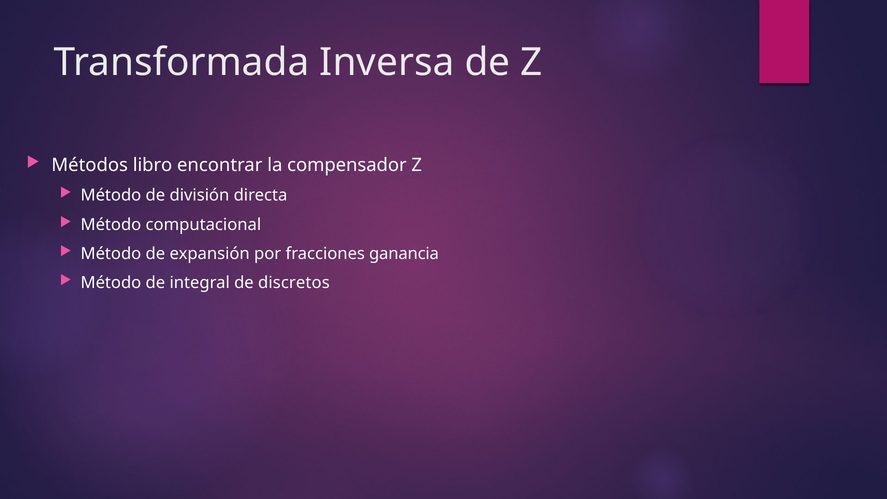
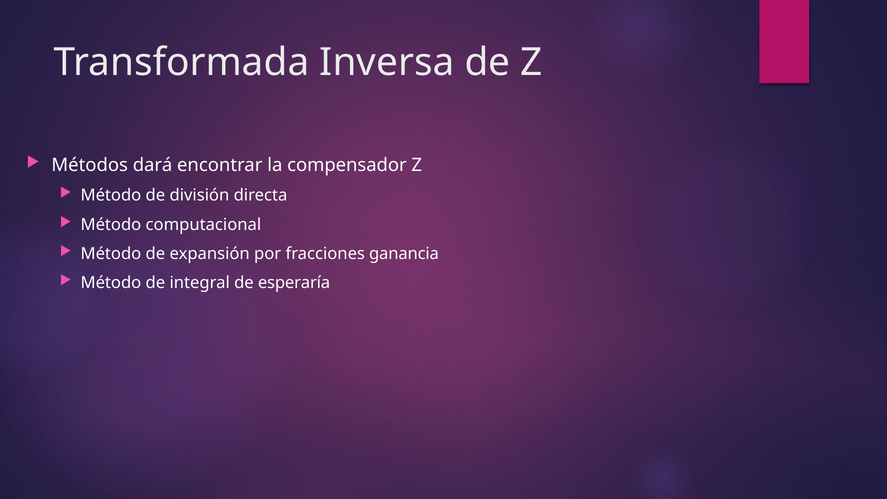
libro: libro -> dará
discretos: discretos -> esperaría
